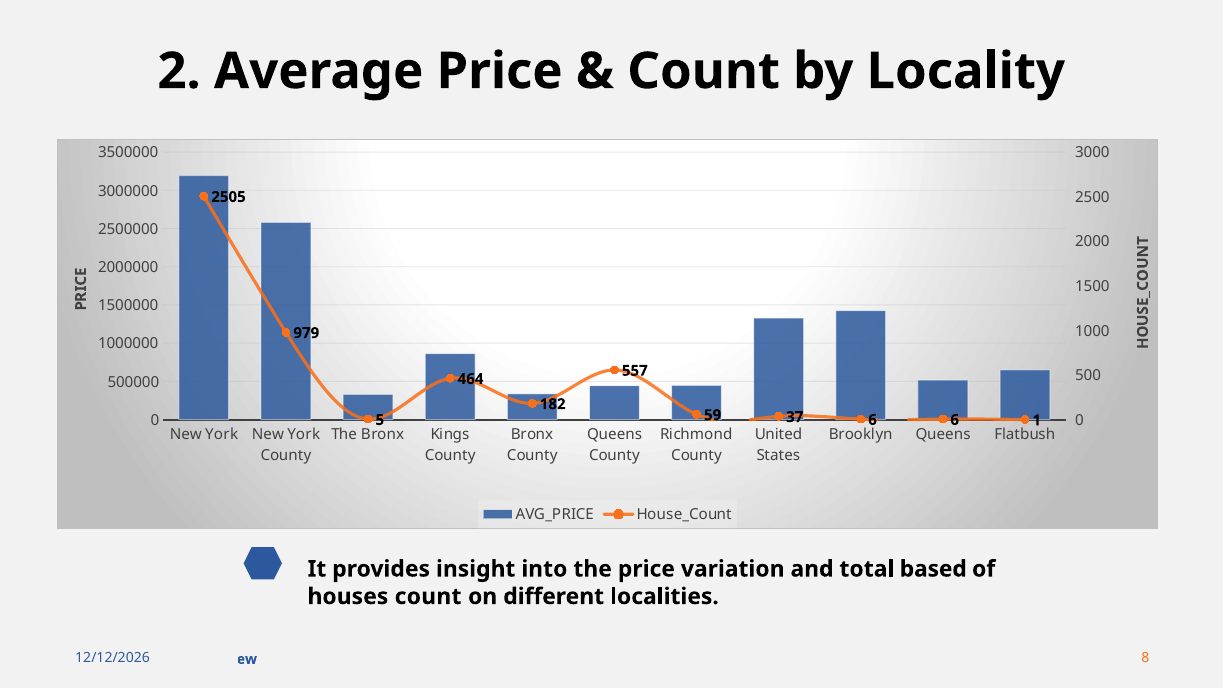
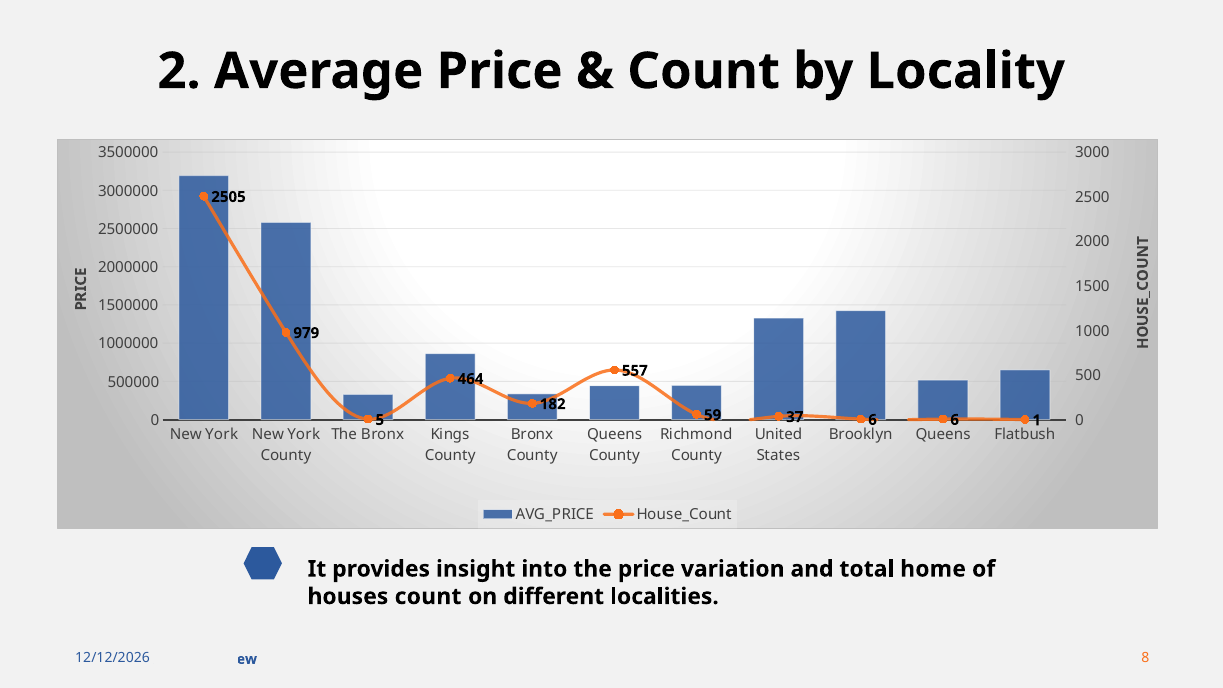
based: based -> home
